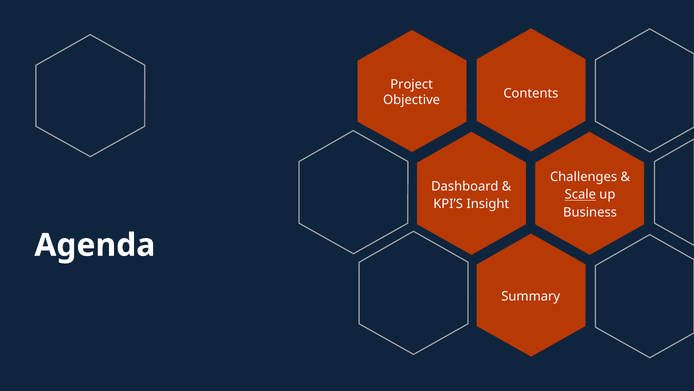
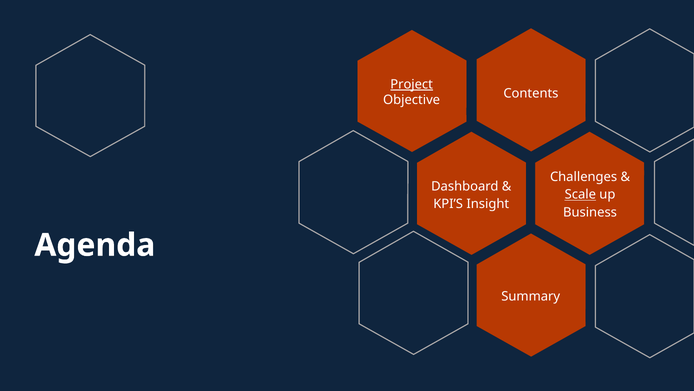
Project underline: none -> present
